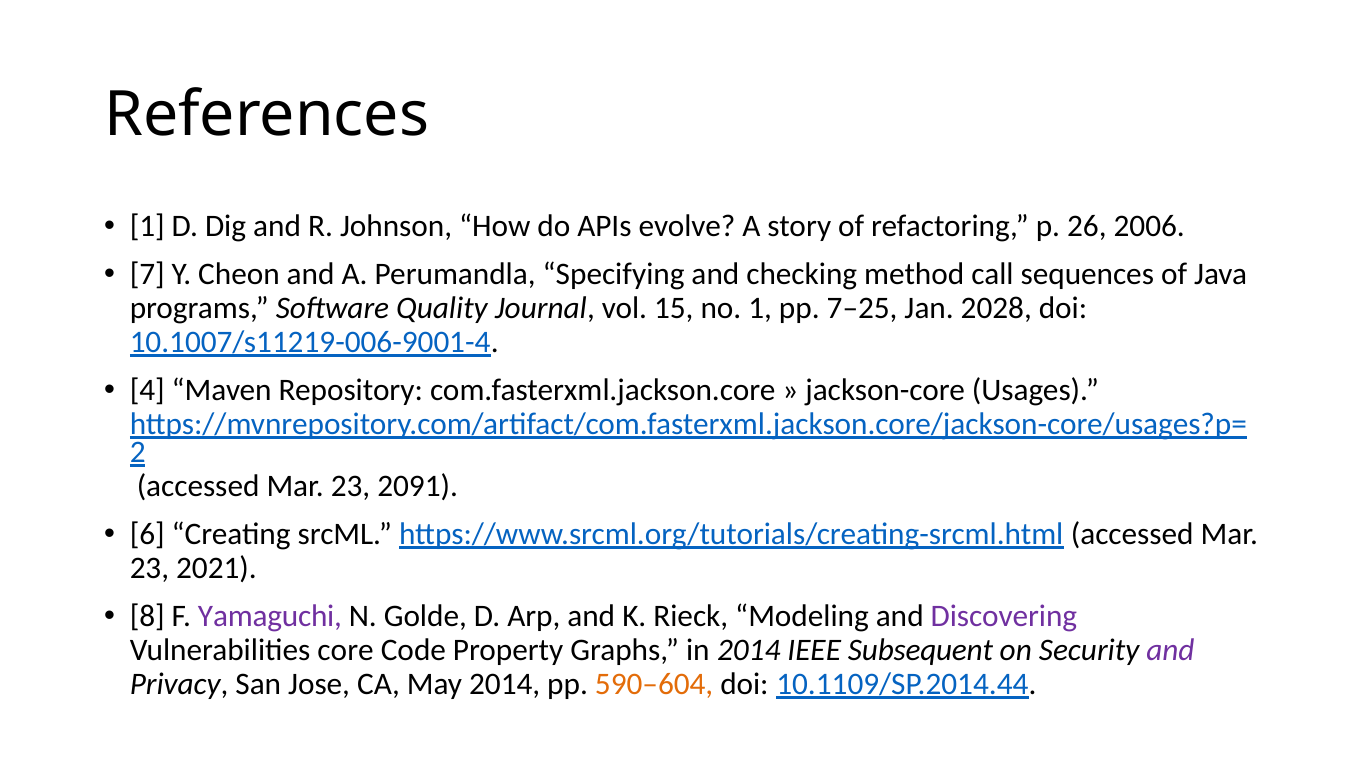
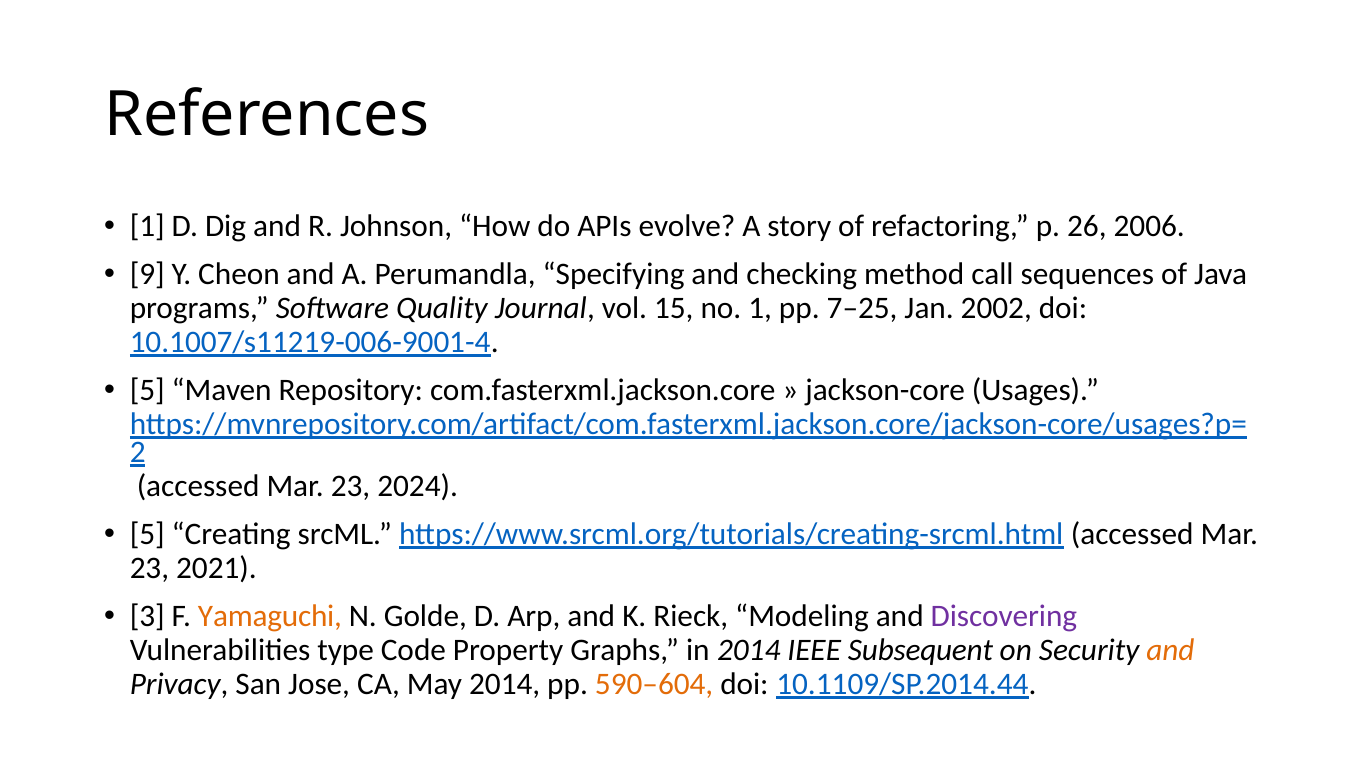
7: 7 -> 9
2028: 2028 -> 2002
4 at (147, 391): 4 -> 5
2091: 2091 -> 2024
6 at (147, 534): 6 -> 5
8: 8 -> 3
Yamaguchi colour: purple -> orange
core: core -> type
and at (1170, 650) colour: purple -> orange
